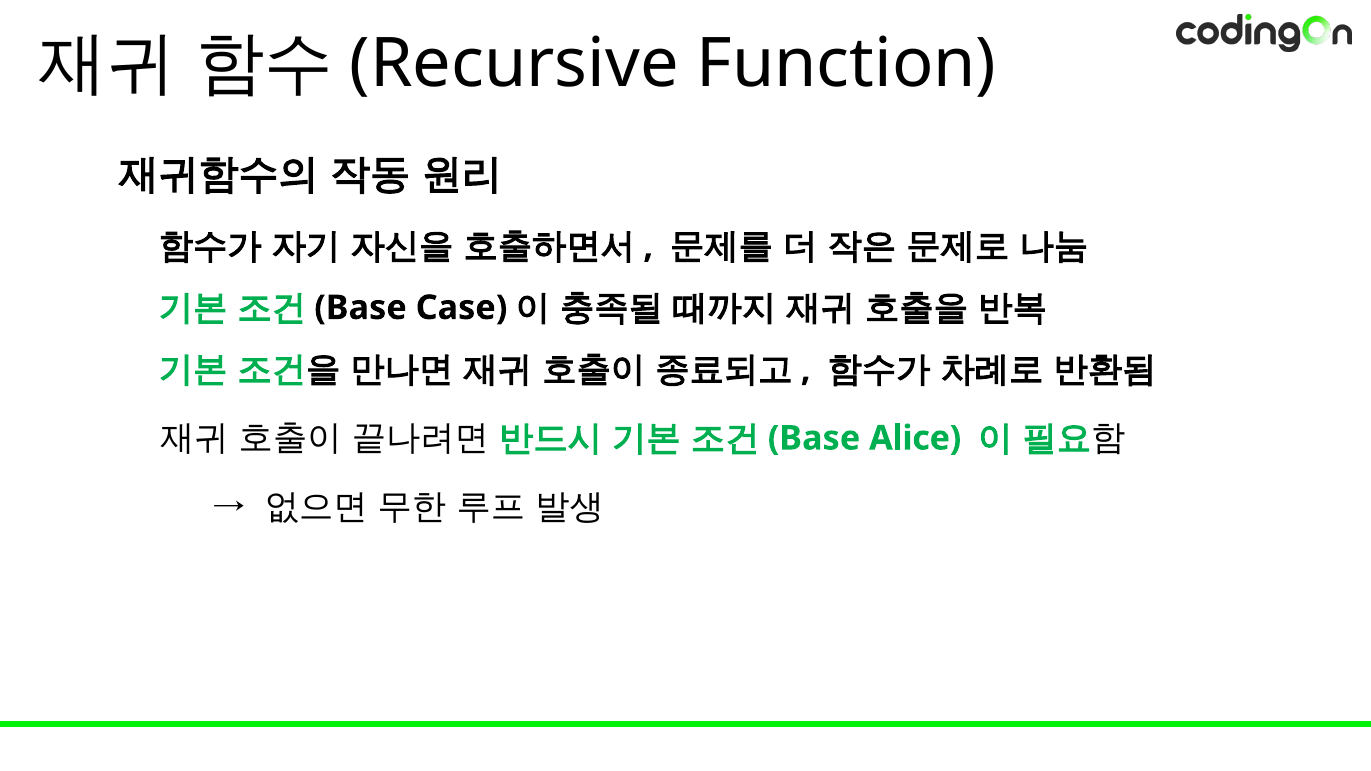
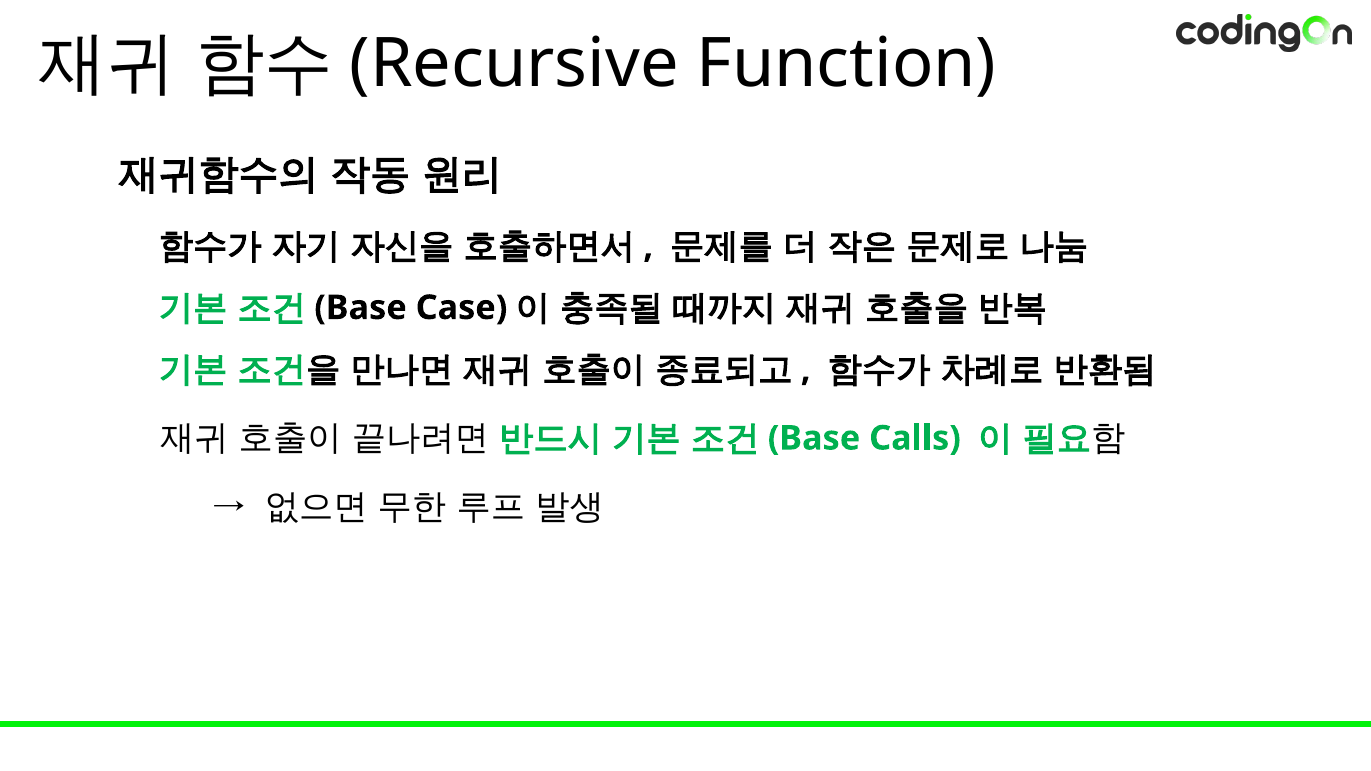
Alice: Alice -> Calls
